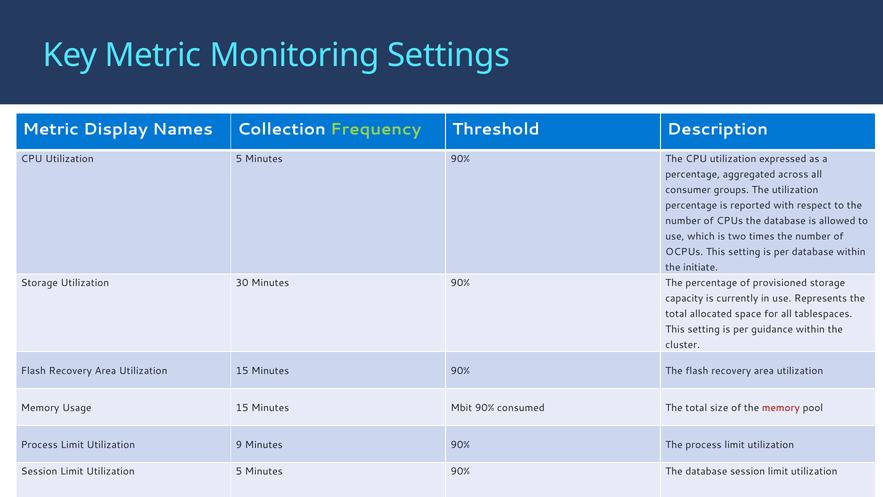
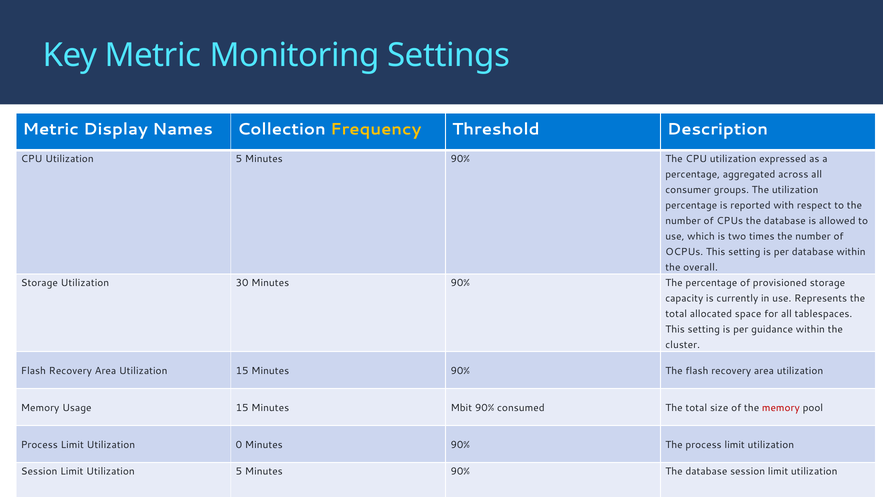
Frequency colour: light green -> yellow
initiate: initiate -> overall
9: 9 -> 0
